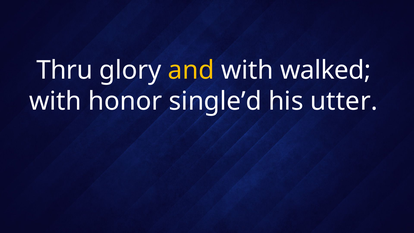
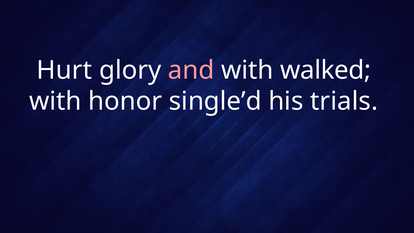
Thru: Thru -> Hurt
and colour: yellow -> pink
utter: utter -> trials
